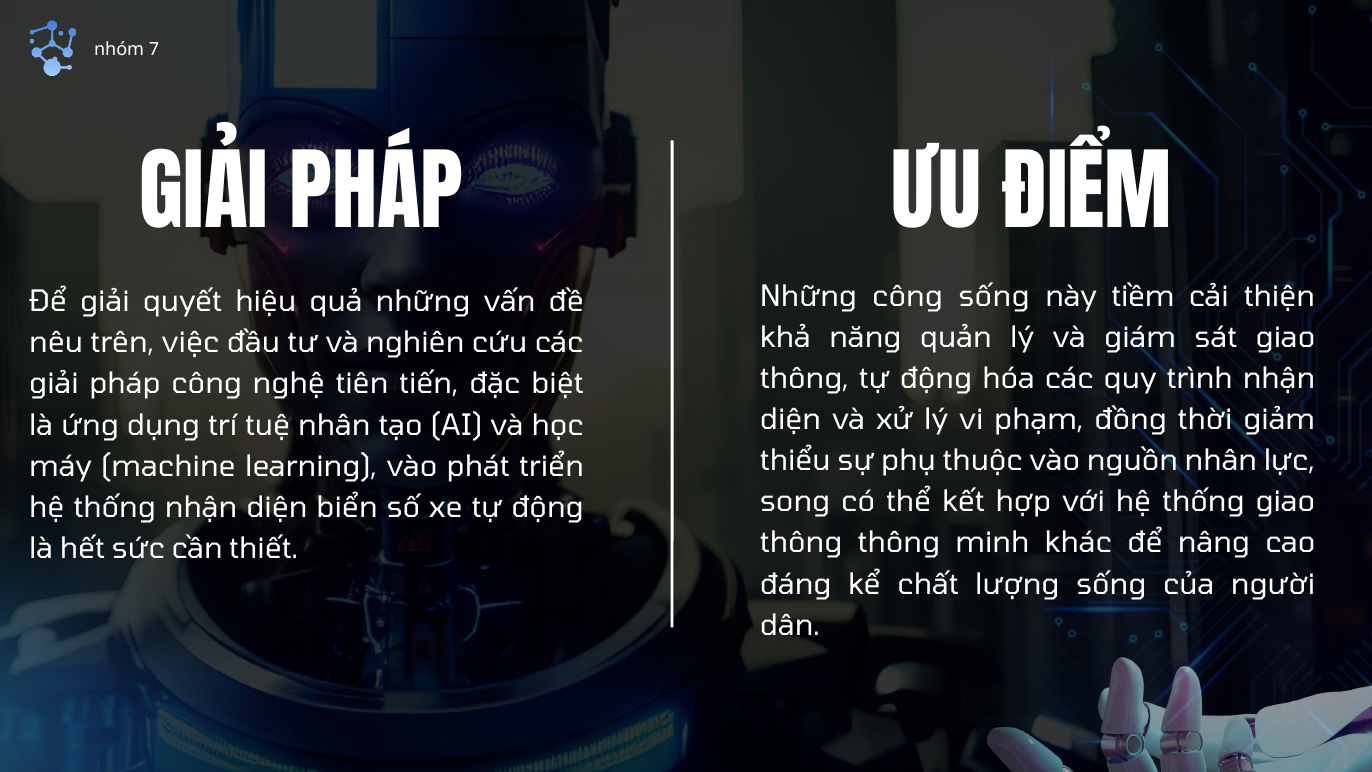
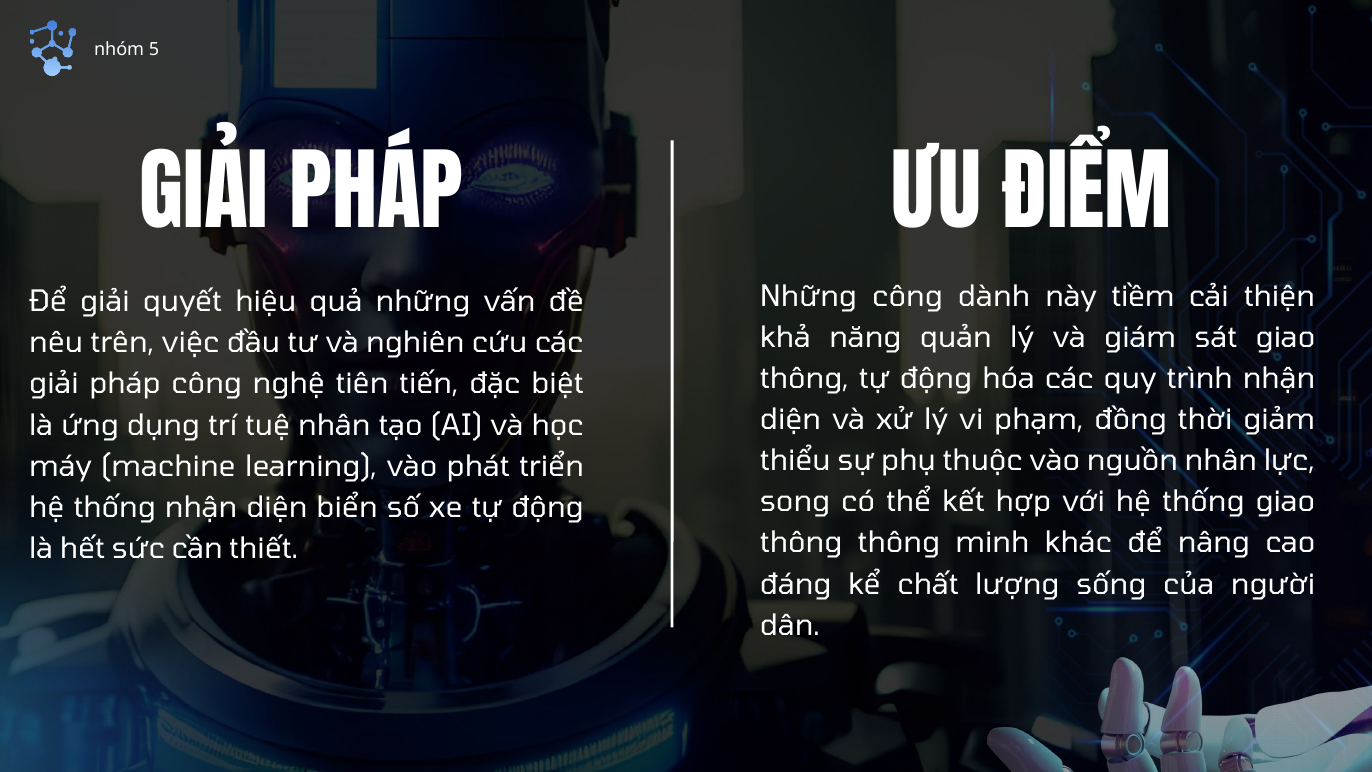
7: 7 -> 5
công sống: sống -> dành
